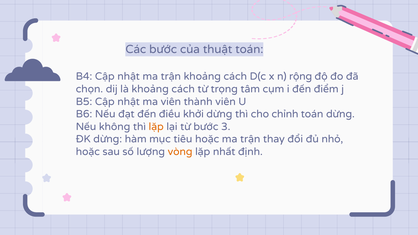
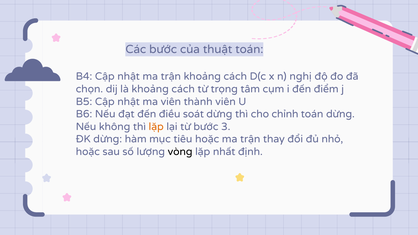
rộng: rộng -> nghị
khởi: khởi -> soát
vòng colour: orange -> black
